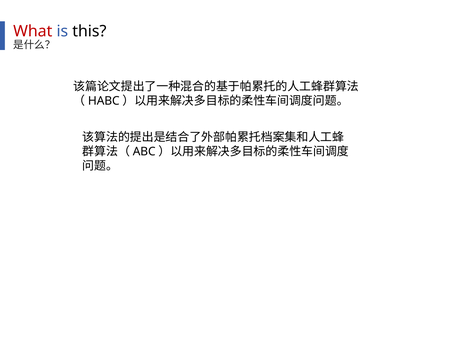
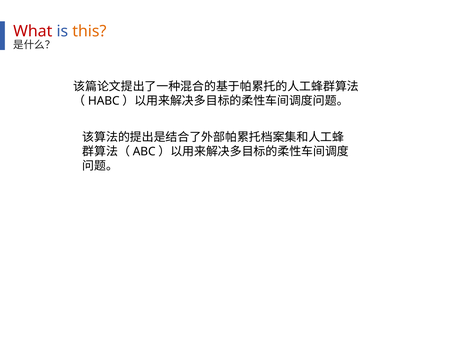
this colour: black -> orange
